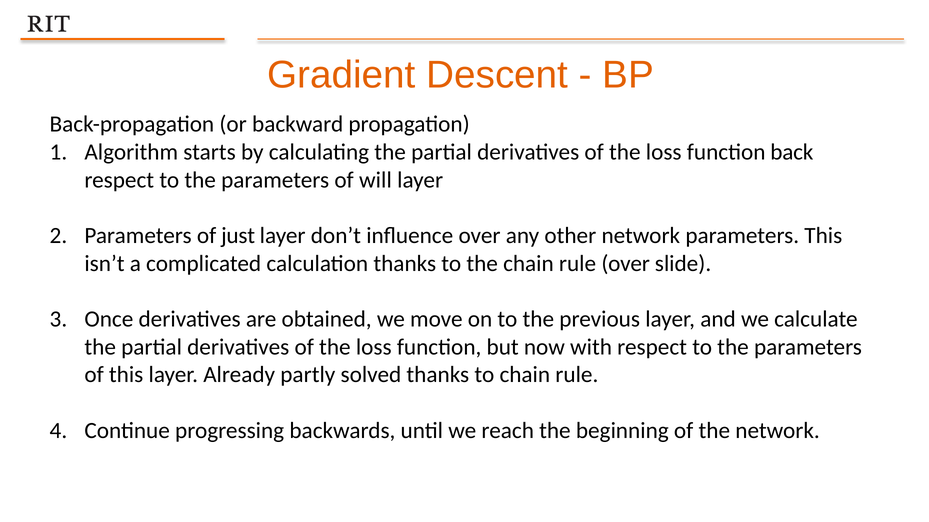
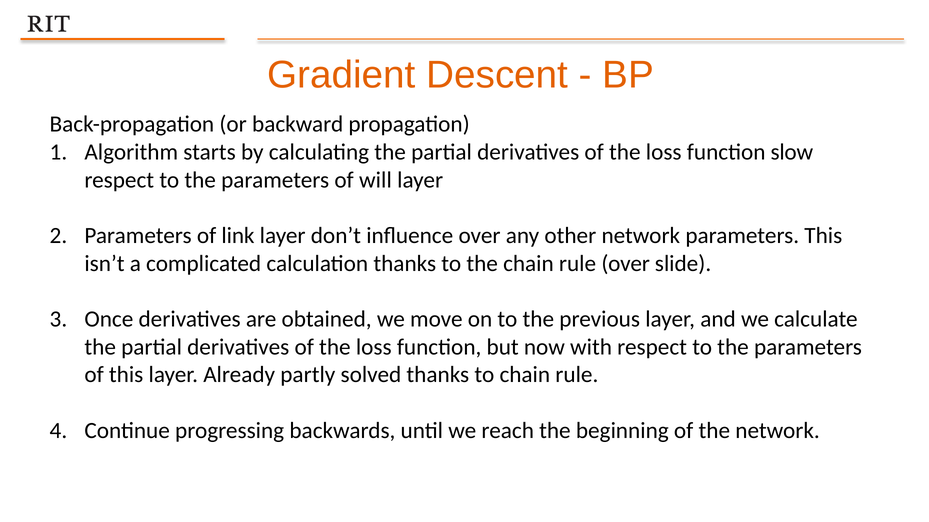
back: back -> slow
just: just -> link
